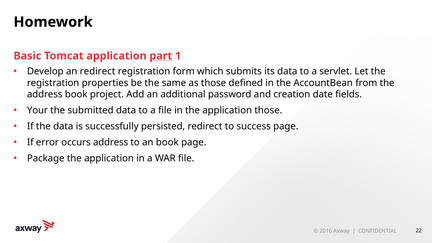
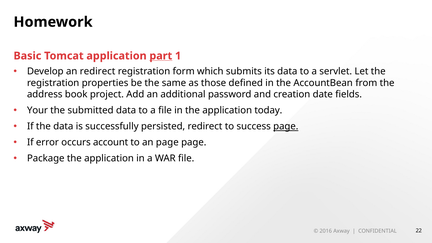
application those: those -> today
page at (286, 126) underline: none -> present
occurs address: address -> account
an book: book -> page
